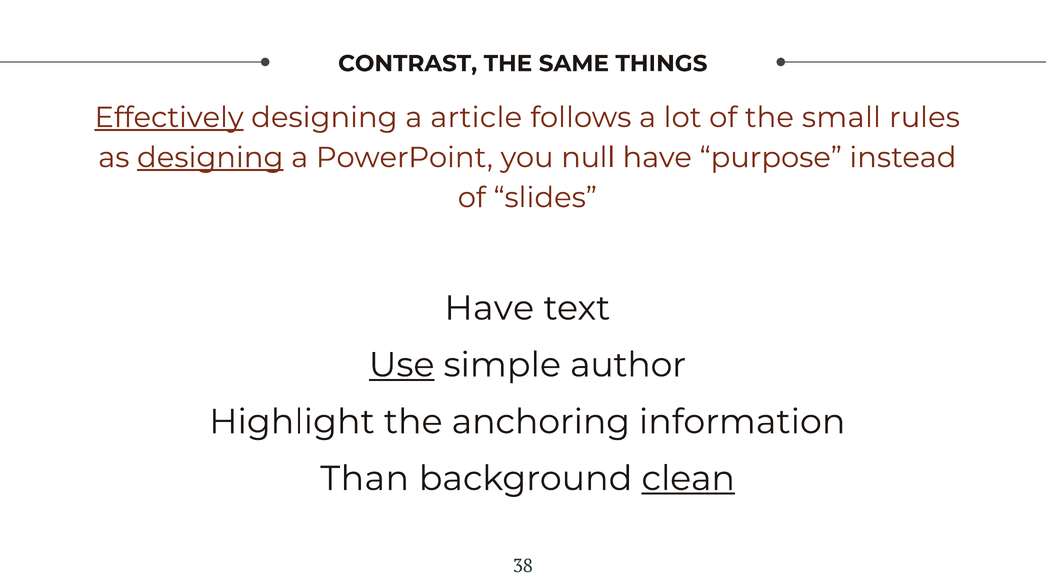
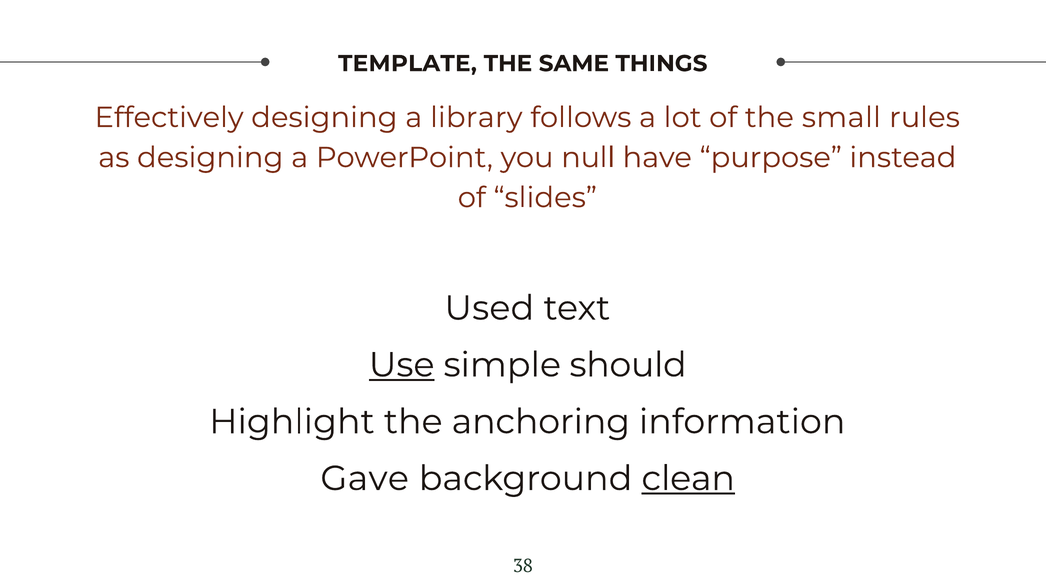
CONTRAST: CONTRAST -> TEMPLATE
Effectively underline: present -> none
article: article -> library
designing at (210, 158) underline: present -> none
Have at (489, 308): Have -> Used
author: author -> should
Than: Than -> Gave
